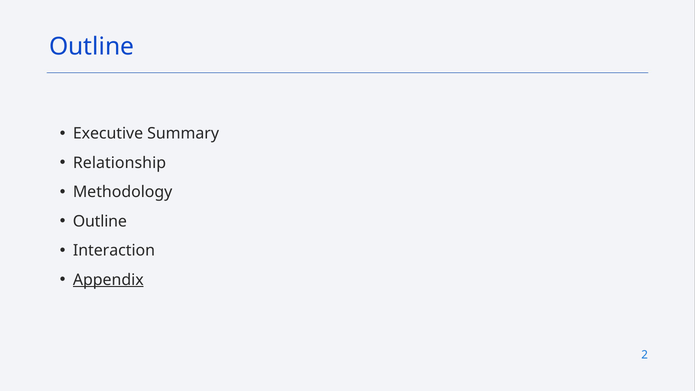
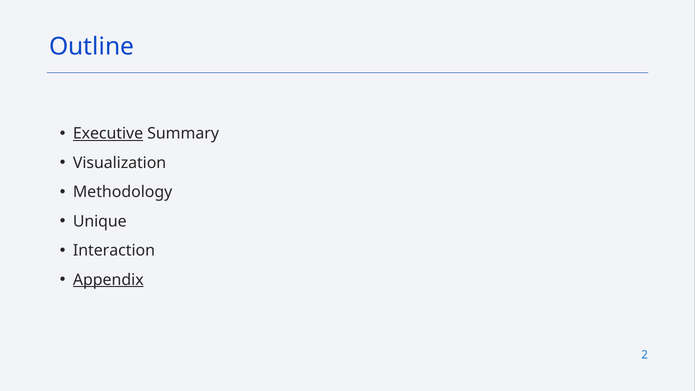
Executive underline: none -> present
Relationship: Relationship -> Visualization
Outline at (100, 221): Outline -> Unique
